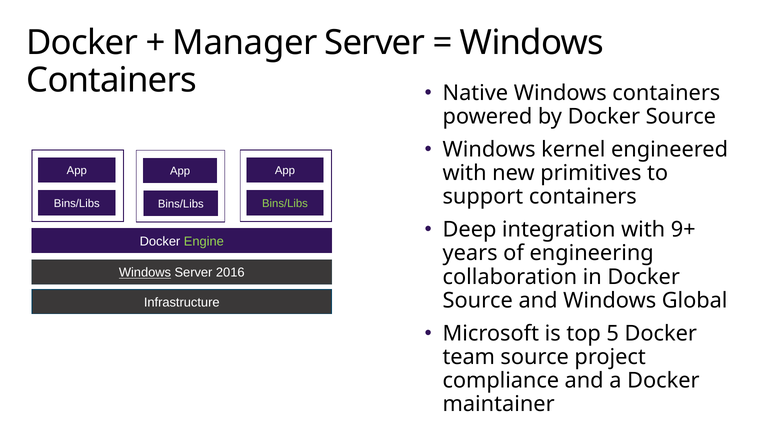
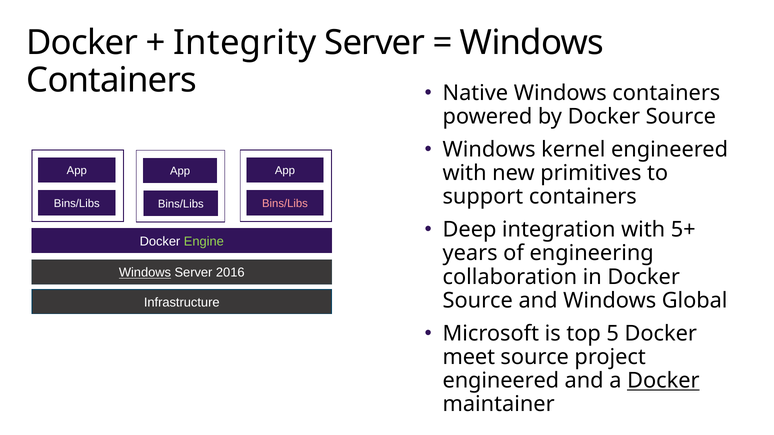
Manager: Manager -> Integrity
Bins/Libs at (285, 204) colour: light green -> pink
9+: 9+ -> 5+
team: team -> meet
compliance at (501, 381): compliance -> engineered
Docker at (663, 381) underline: none -> present
